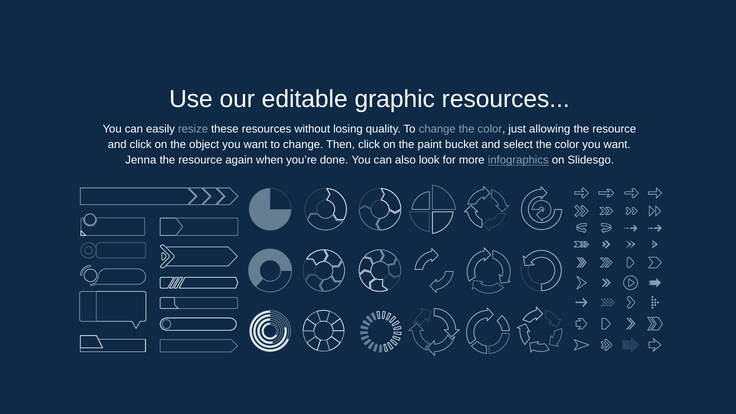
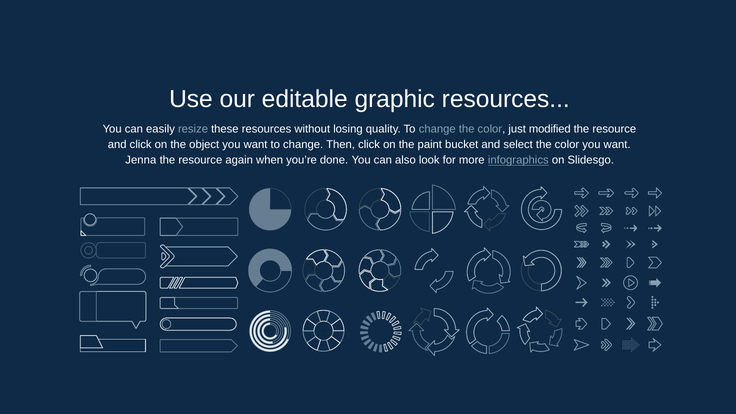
allowing: allowing -> modified
